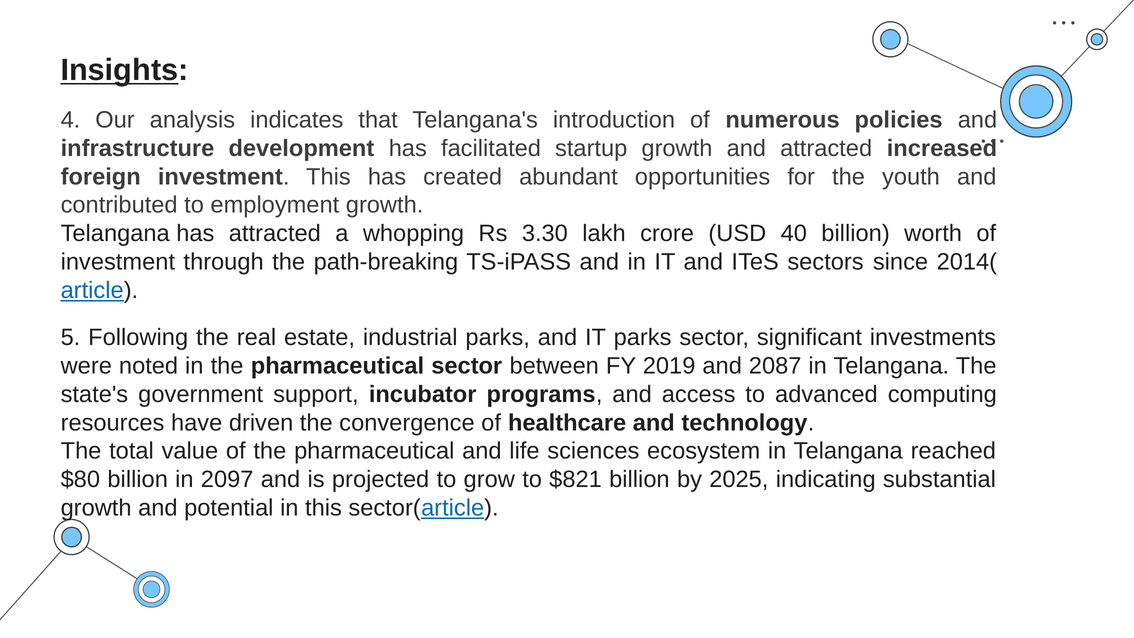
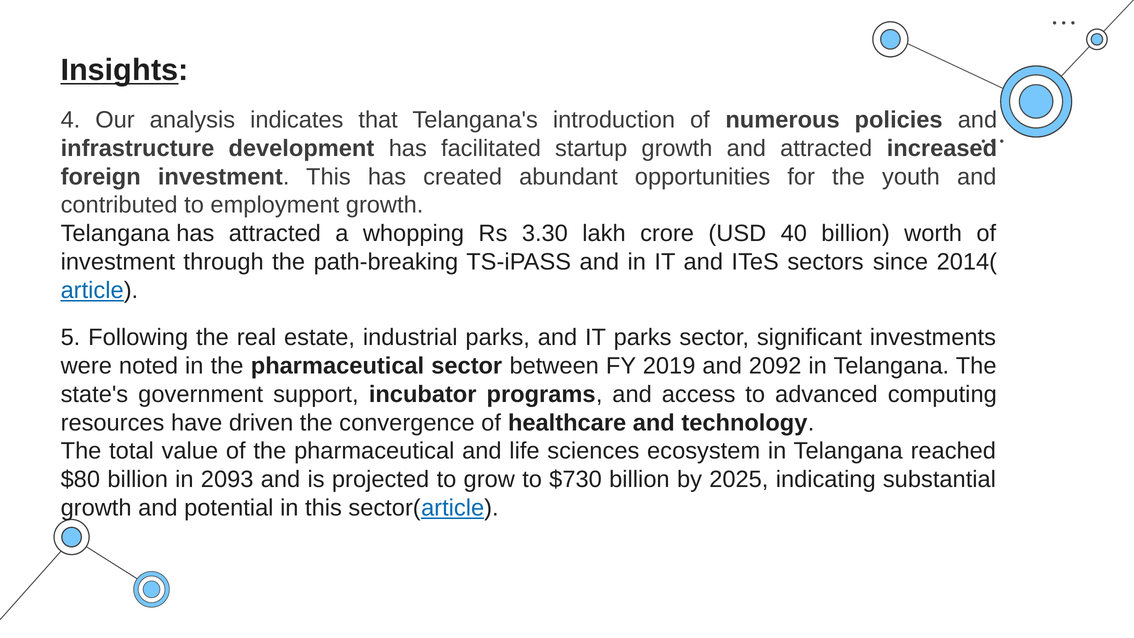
2087: 2087 -> 2092
2097: 2097 -> 2093
$821: $821 -> $730
